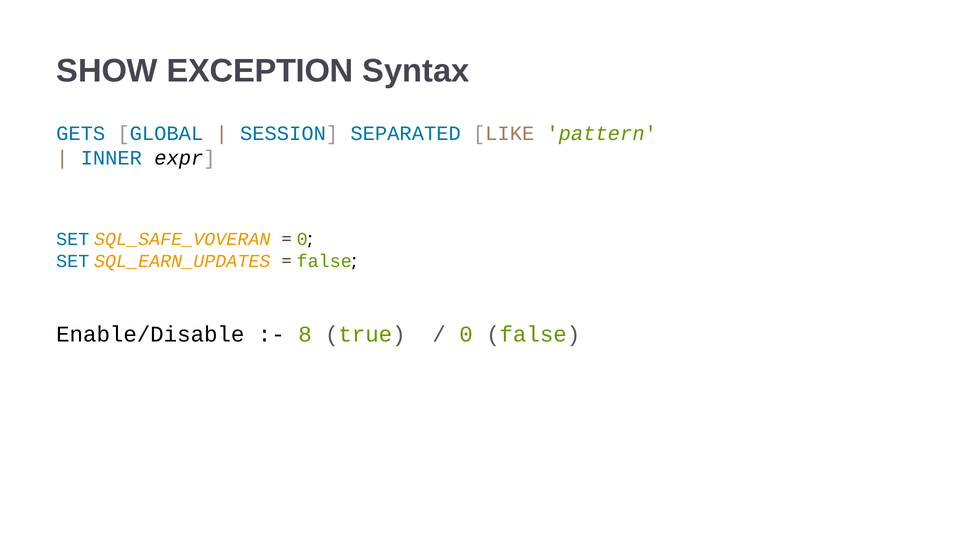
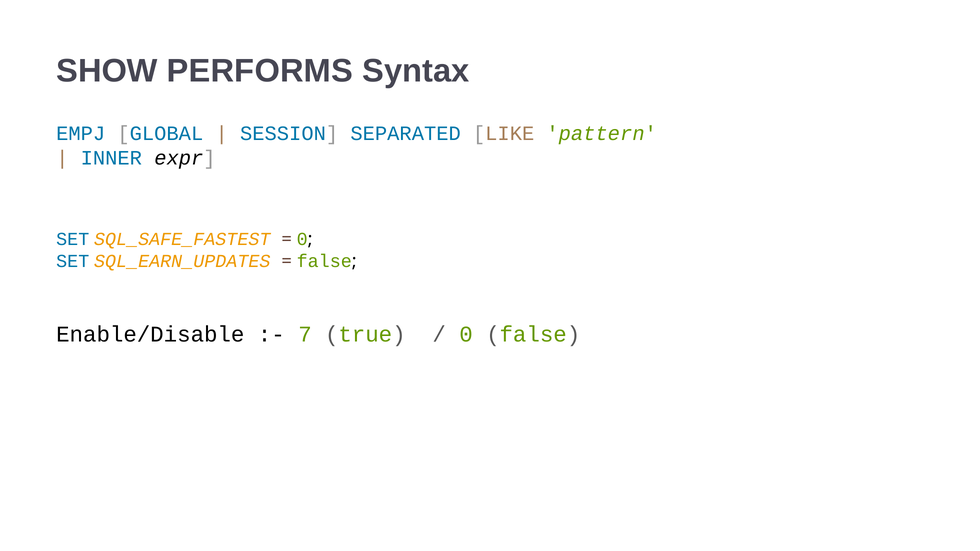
EXCEPTION: EXCEPTION -> PERFORMS
GETS: GETS -> EMPJ
SQL_SAFE_VOVERAN: SQL_SAFE_VOVERAN -> SQL_SAFE_FASTEST
8: 8 -> 7
